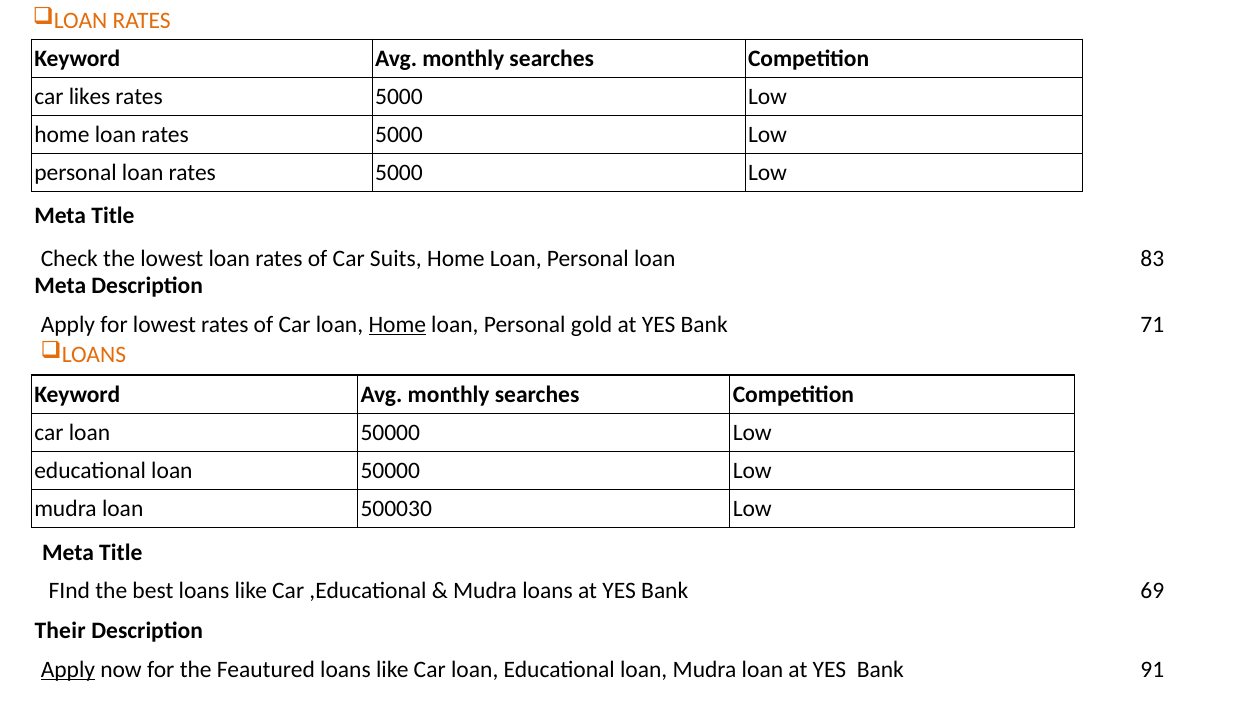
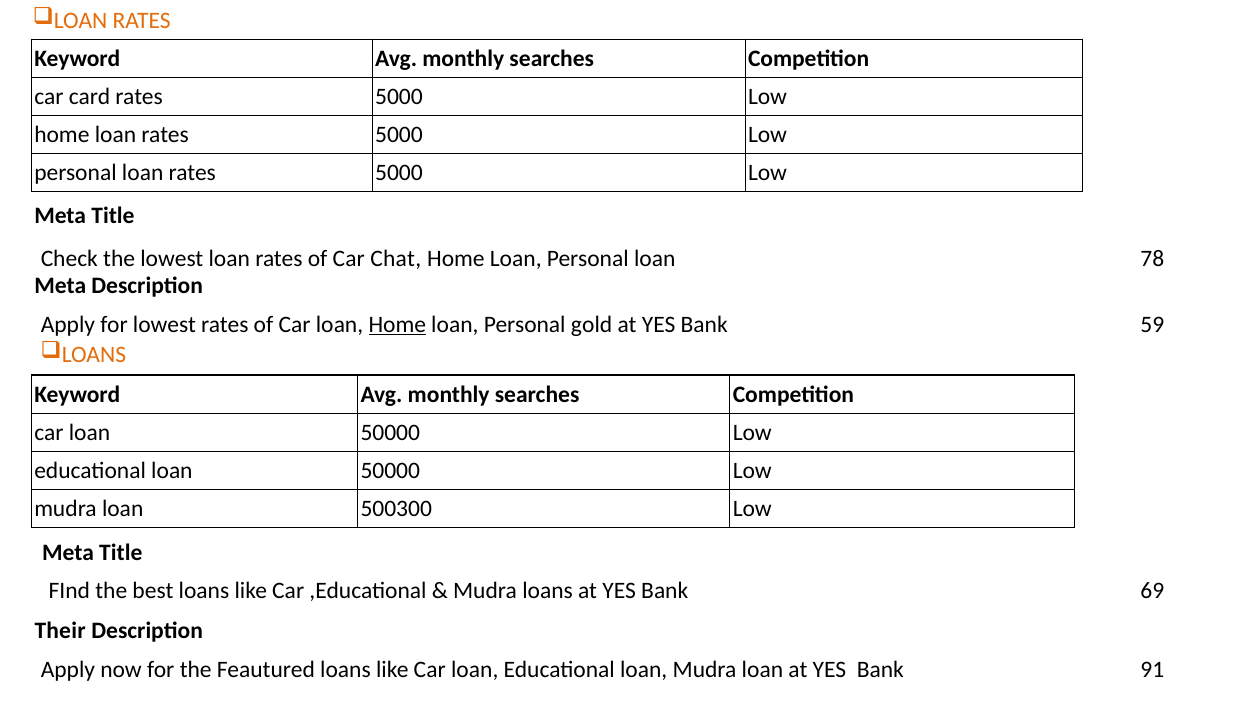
likes: likes -> card
Suits: Suits -> Chat
83: 83 -> 78
71: 71 -> 59
500030: 500030 -> 500300
Apply at (68, 669) underline: present -> none
